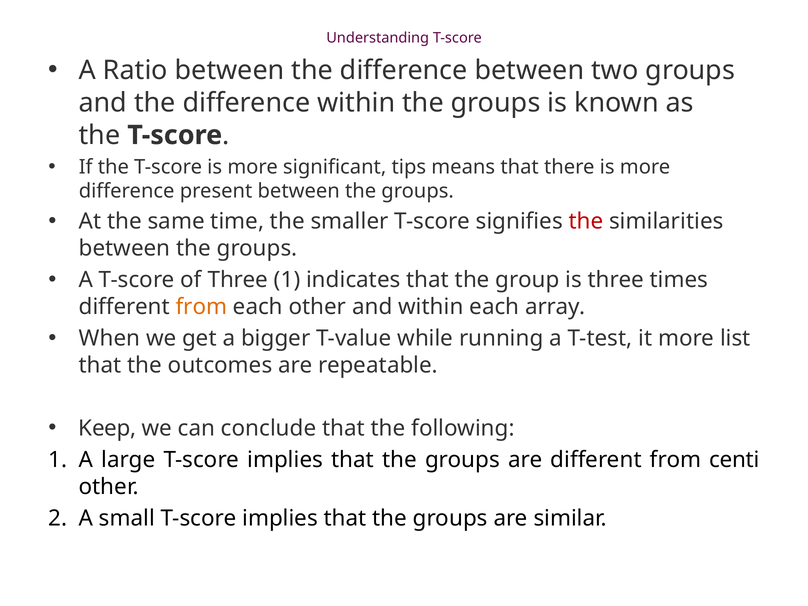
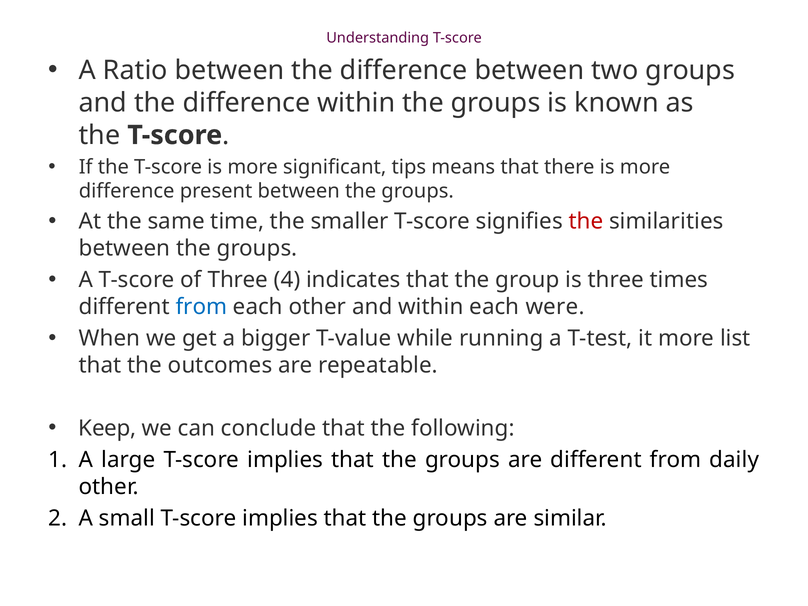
Three 1: 1 -> 4
from at (201, 307) colour: orange -> blue
array: array -> were
centi: centi -> daily
